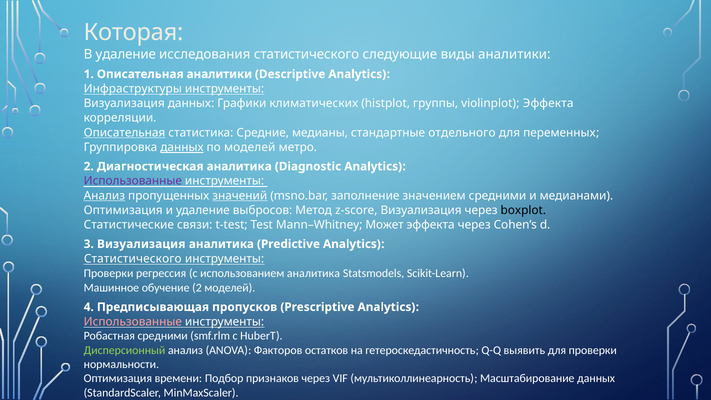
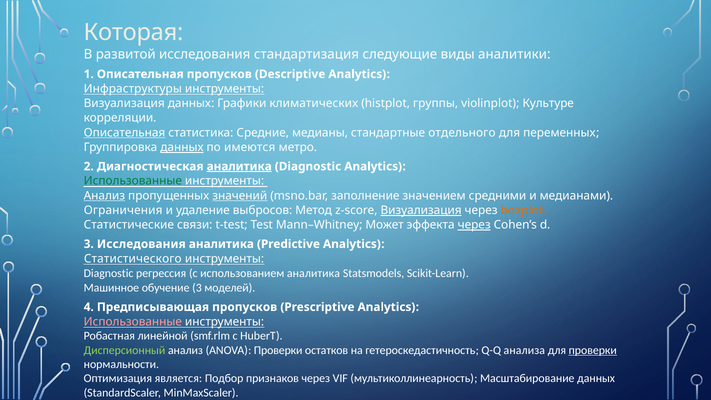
В удаление: удаление -> развитой
исследования статистического: статистического -> стандартизация
Описательная аналитики: аналитики -> пропусков
violinplot Эффекта: Эффекта -> Культуре
по моделей: моделей -> имеются
аналитика at (239, 166) underline: none -> present
Использованные at (133, 181) colour: purple -> green
Оптимизация at (123, 210): Оптимизация -> Ограничения
Визуализация at (421, 210) underline: none -> present
boxplot colour: black -> orange
через at (474, 225) underline: none -> present
3 Визуализация: Визуализация -> Исследования
Проверки at (109, 273): Проверки -> Diagnostic
обучение 2: 2 -> 3
Робастная средними: средними -> линейной
ANOVA Факторов: Факторов -> Проверки
выявить: выявить -> анализа
проверки at (593, 350) underline: none -> present
времени: времени -> является
